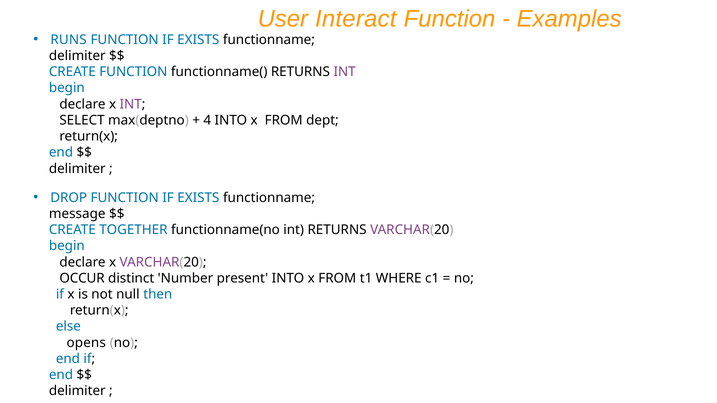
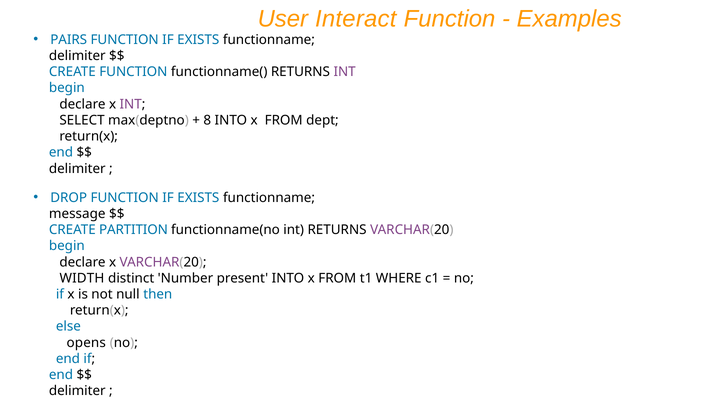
RUNS: RUNS -> PAIRS
4: 4 -> 8
TOGETHER: TOGETHER -> PARTITION
OCCUR: OCCUR -> WIDTH
